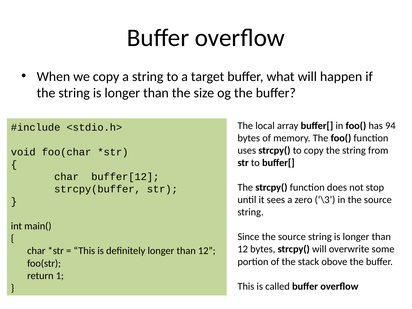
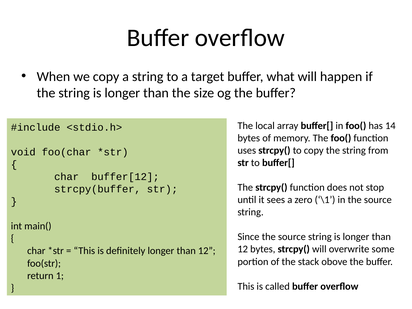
94: 94 -> 14
\3: \3 -> \1
